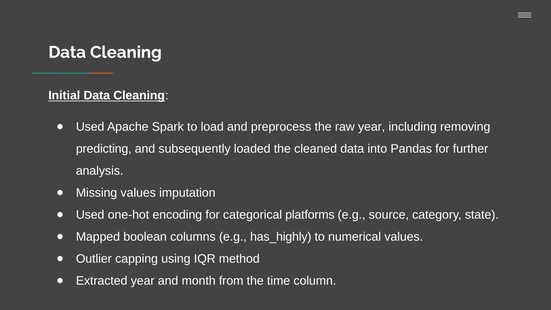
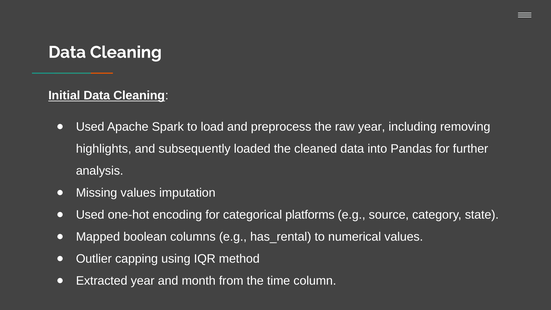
predicting: predicting -> highlights
has_highly: has_highly -> has_rental
